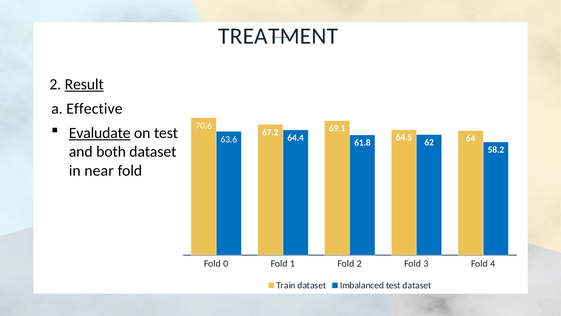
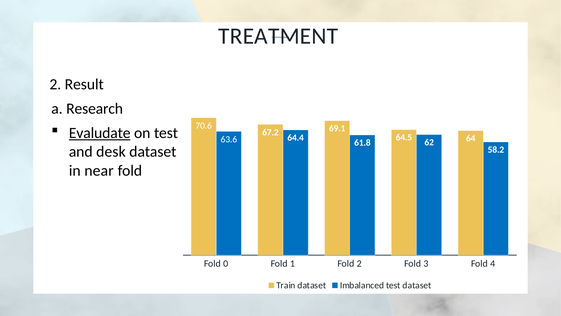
Result underline: present -> none
Effective: Effective -> Research
both: both -> desk
